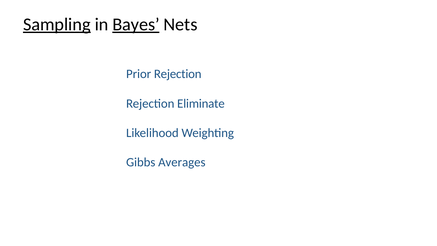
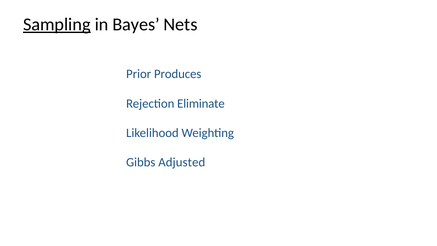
Bayes underline: present -> none
Prior Rejection: Rejection -> Produces
Averages: Averages -> Adjusted
